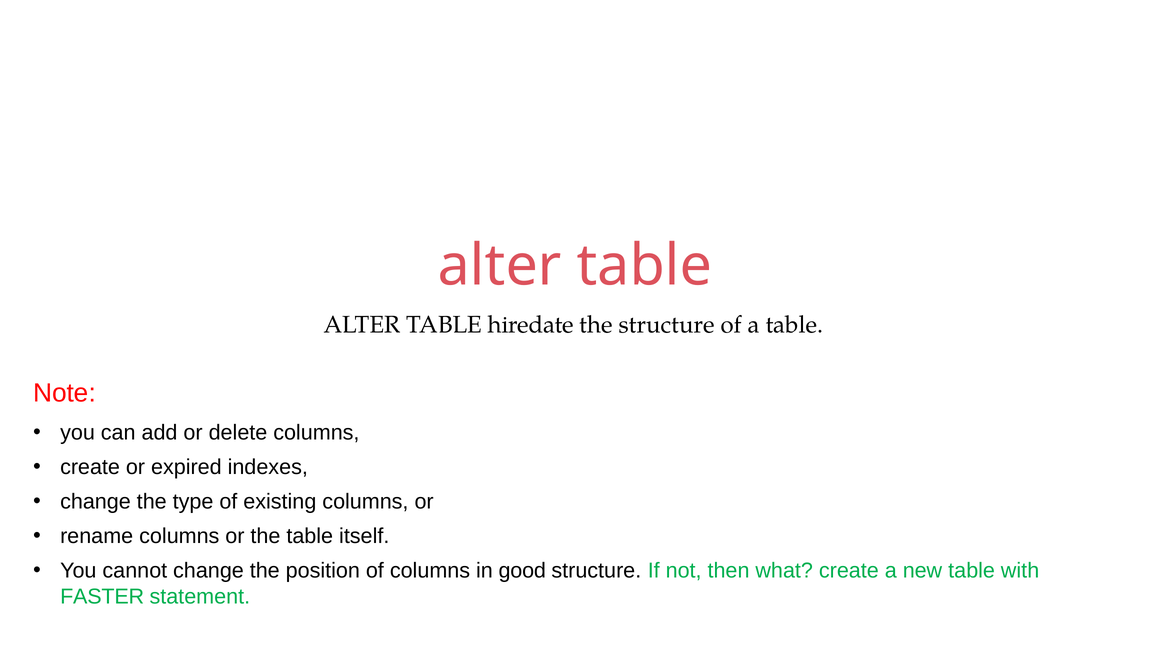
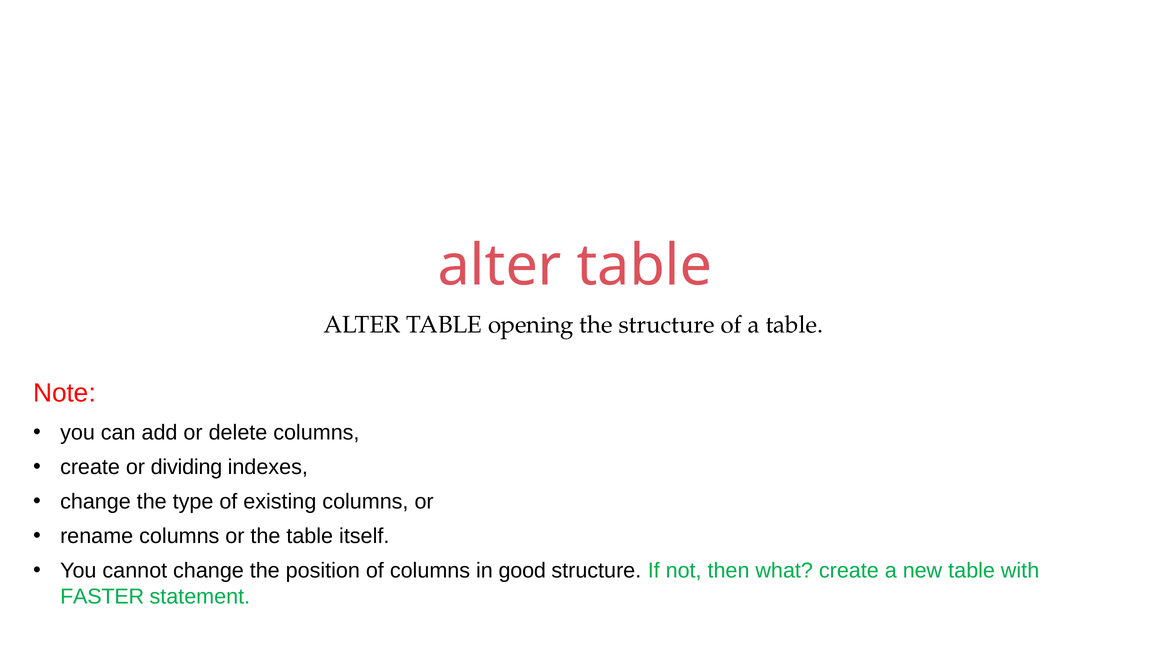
hiredate: hiredate -> opening
expired: expired -> dividing
